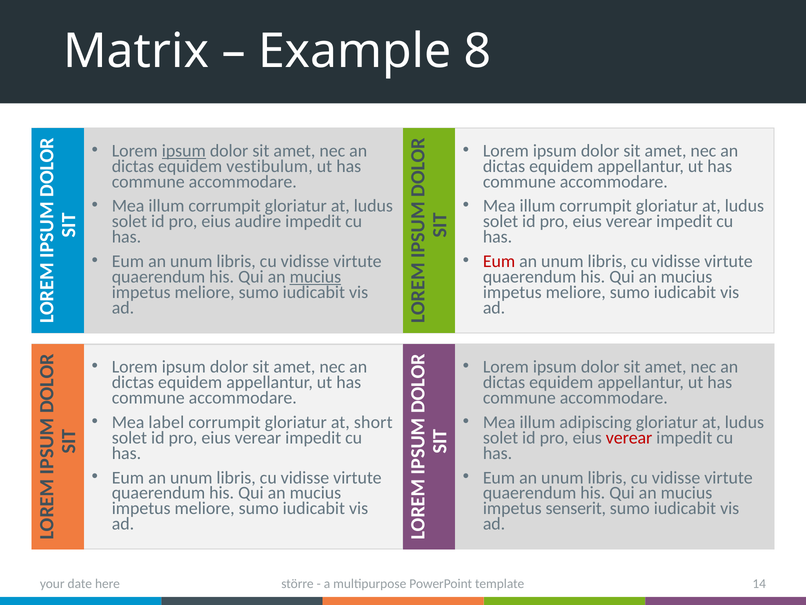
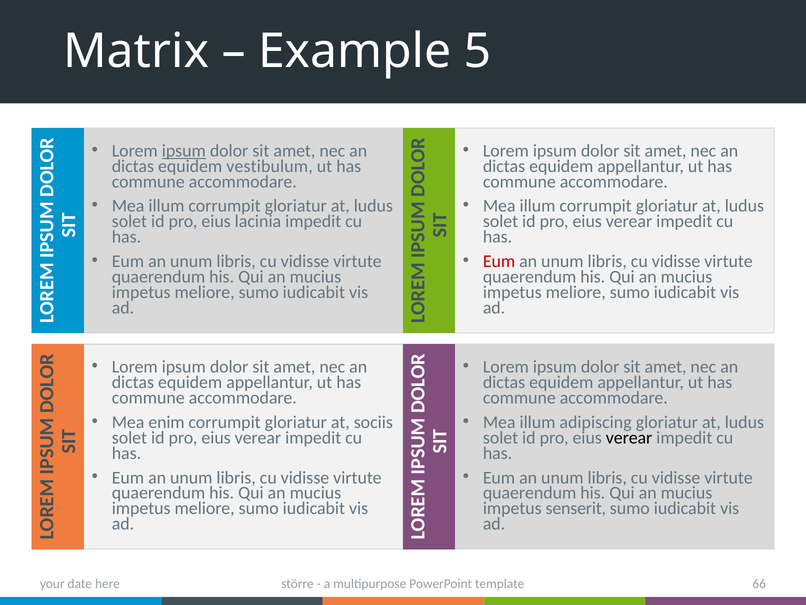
8: 8 -> 5
audire: audire -> lacinia
mucius at (315, 277) underline: present -> none
label: label -> enim
short: short -> sociis
verear at (629, 437) colour: red -> black
14: 14 -> 66
